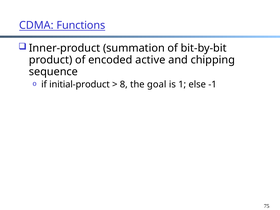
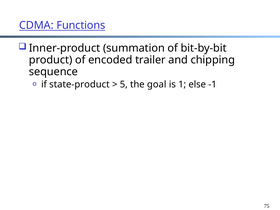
active: active -> trailer
initial-product: initial-product -> state-product
8: 8 -> 5
